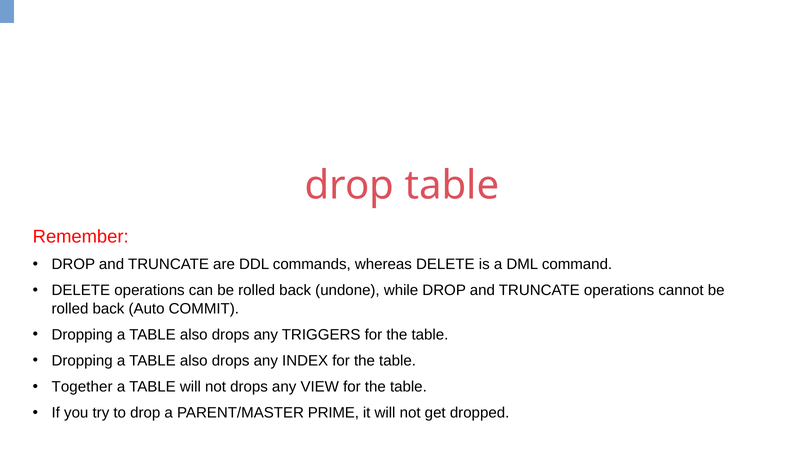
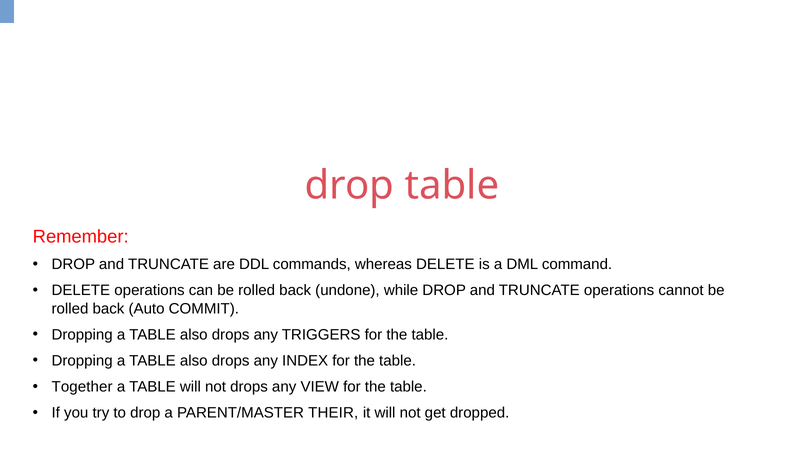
PRIME: PRIME -> THEIR
